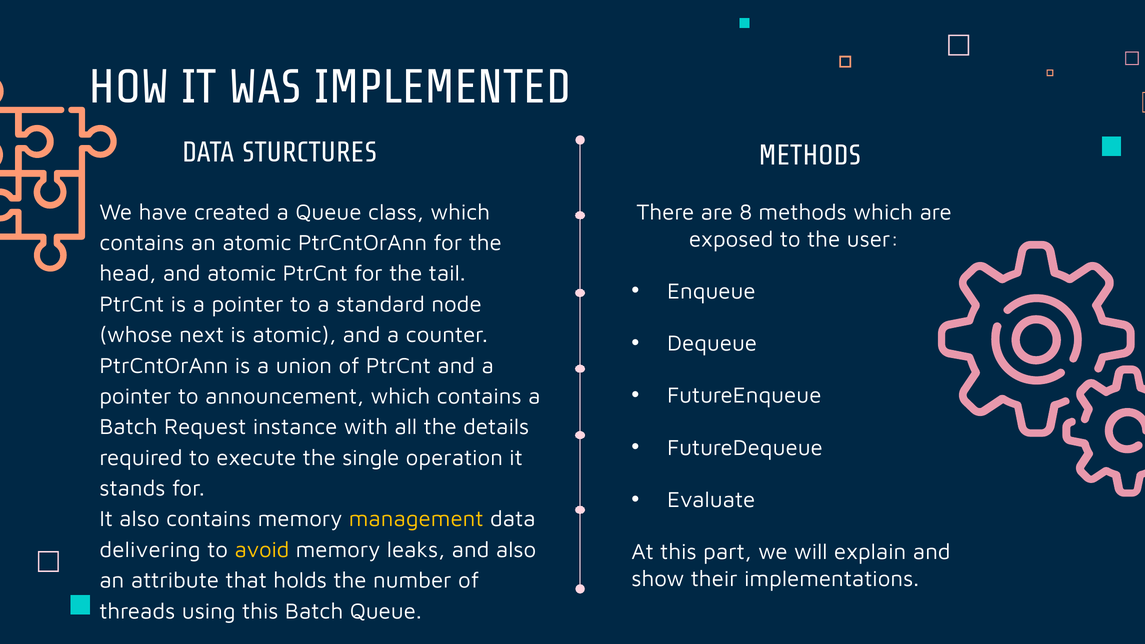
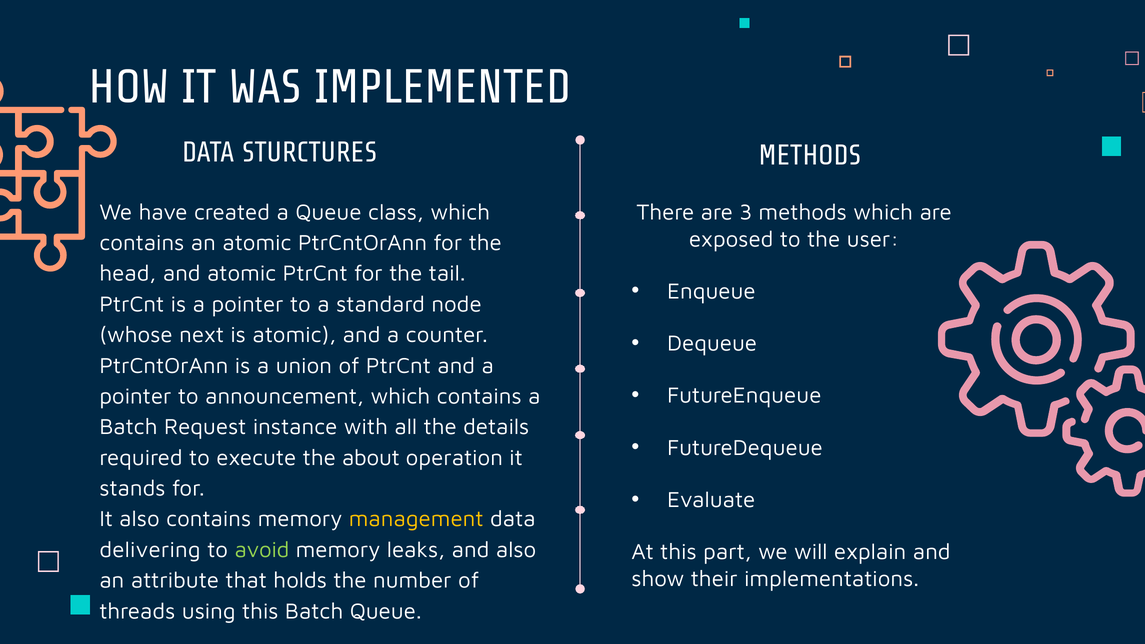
8: 8 -> 3
single: single -> about
avoid colour: yellow -> light green
